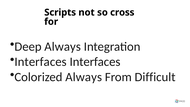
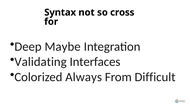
Scripts: Scripts -> Syntax
Deep Always: Always -> Maybe
Interfaces at (41, 62): Interfaces -> Validating
